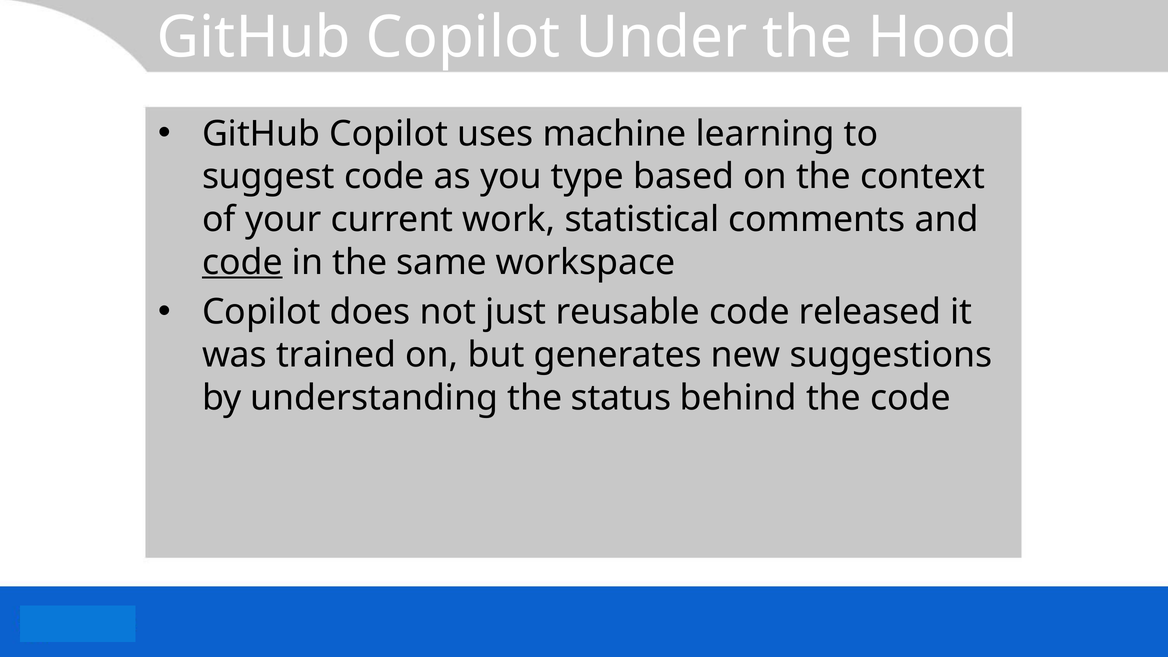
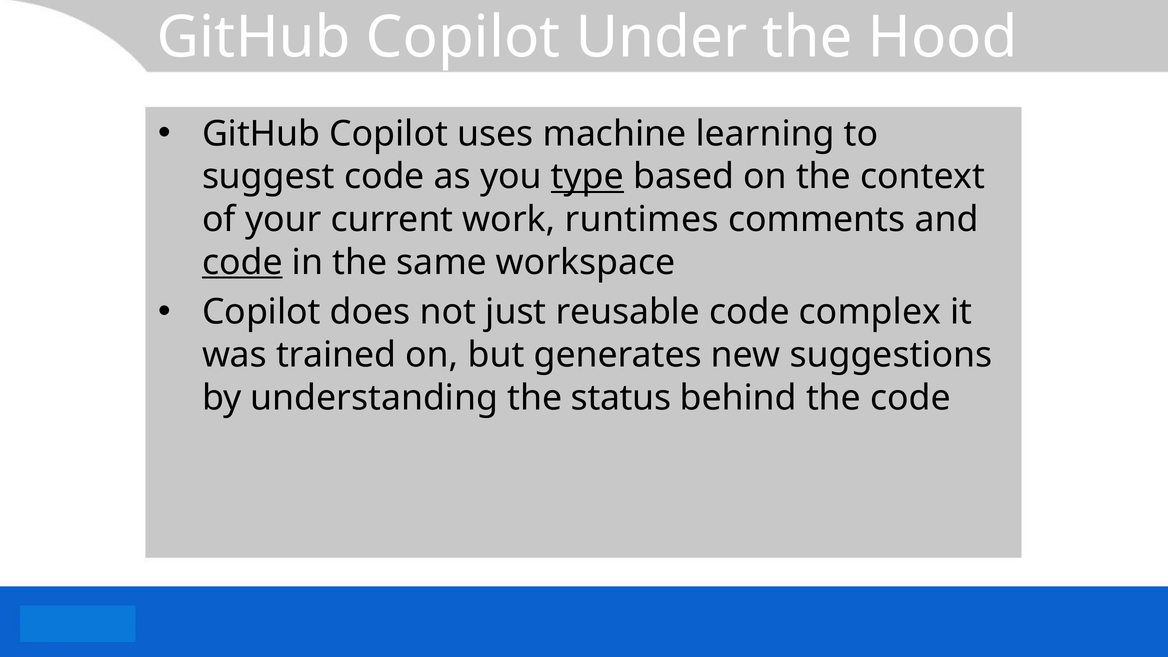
type underline: none -> present
statistical: statistical -> runtimes
released: released -> complex
